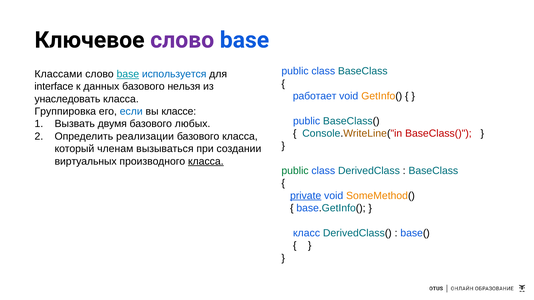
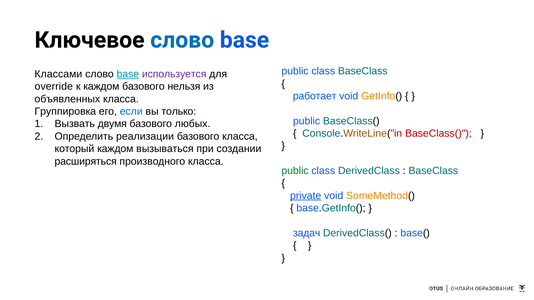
слово at (182, 40) colour: purple -> blue
используется colour: blue -> purple
interface: interface -> override
к данных: данных -> каждом
унаследовать: унаследовать -> объявленных
классе: классе -> только
который членам: членам -> каждом
виртуальных: виртуальных -> расширяться
класса at (206, 161) underline: present -> none
класс: класс -> задач
